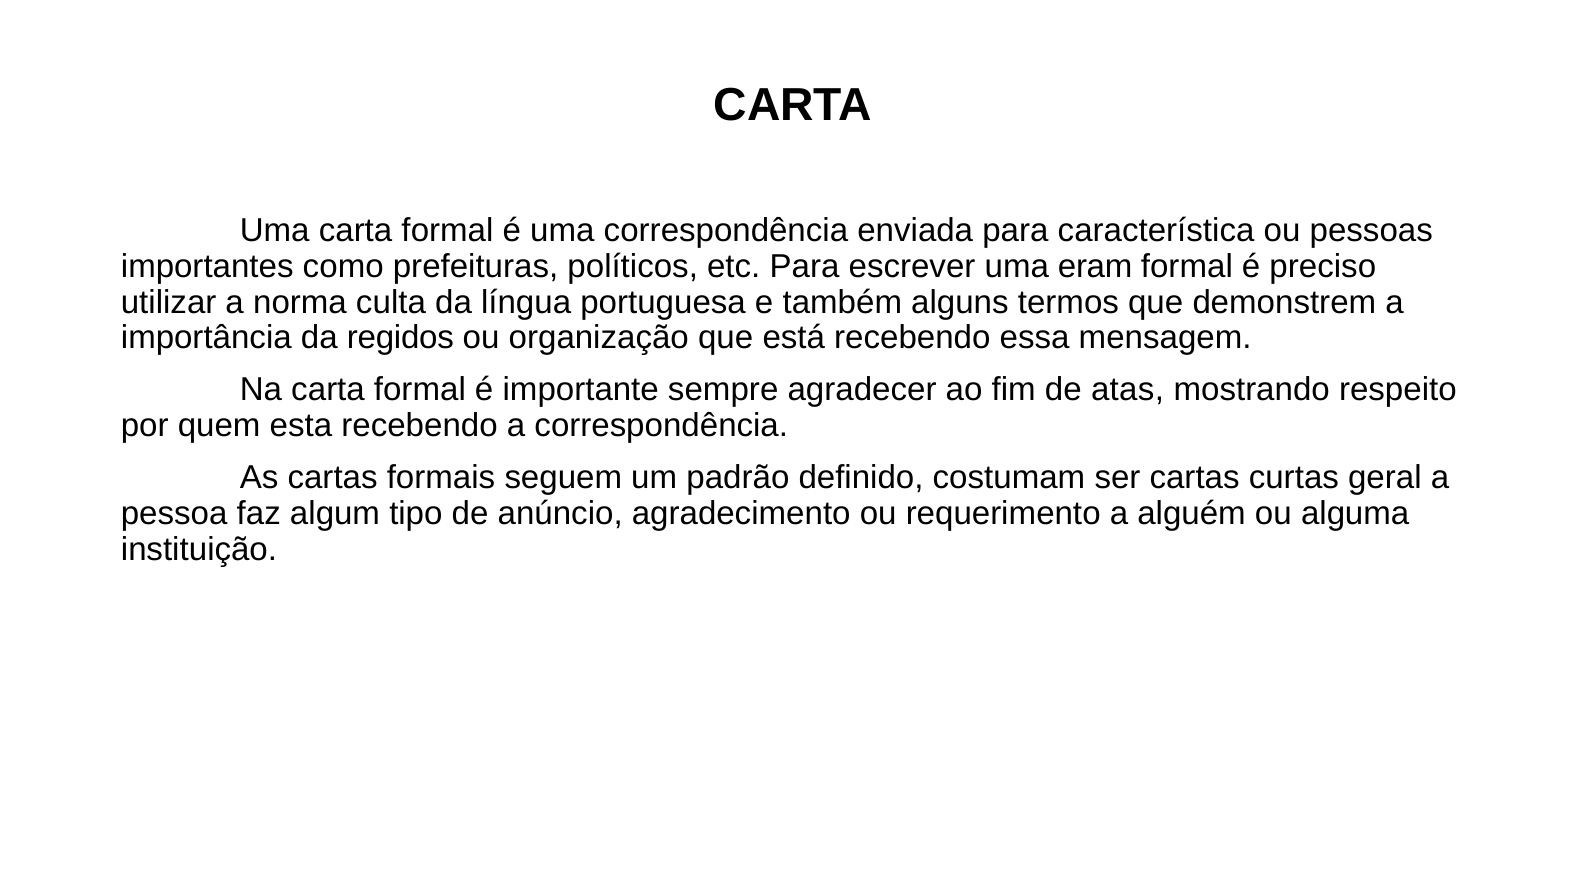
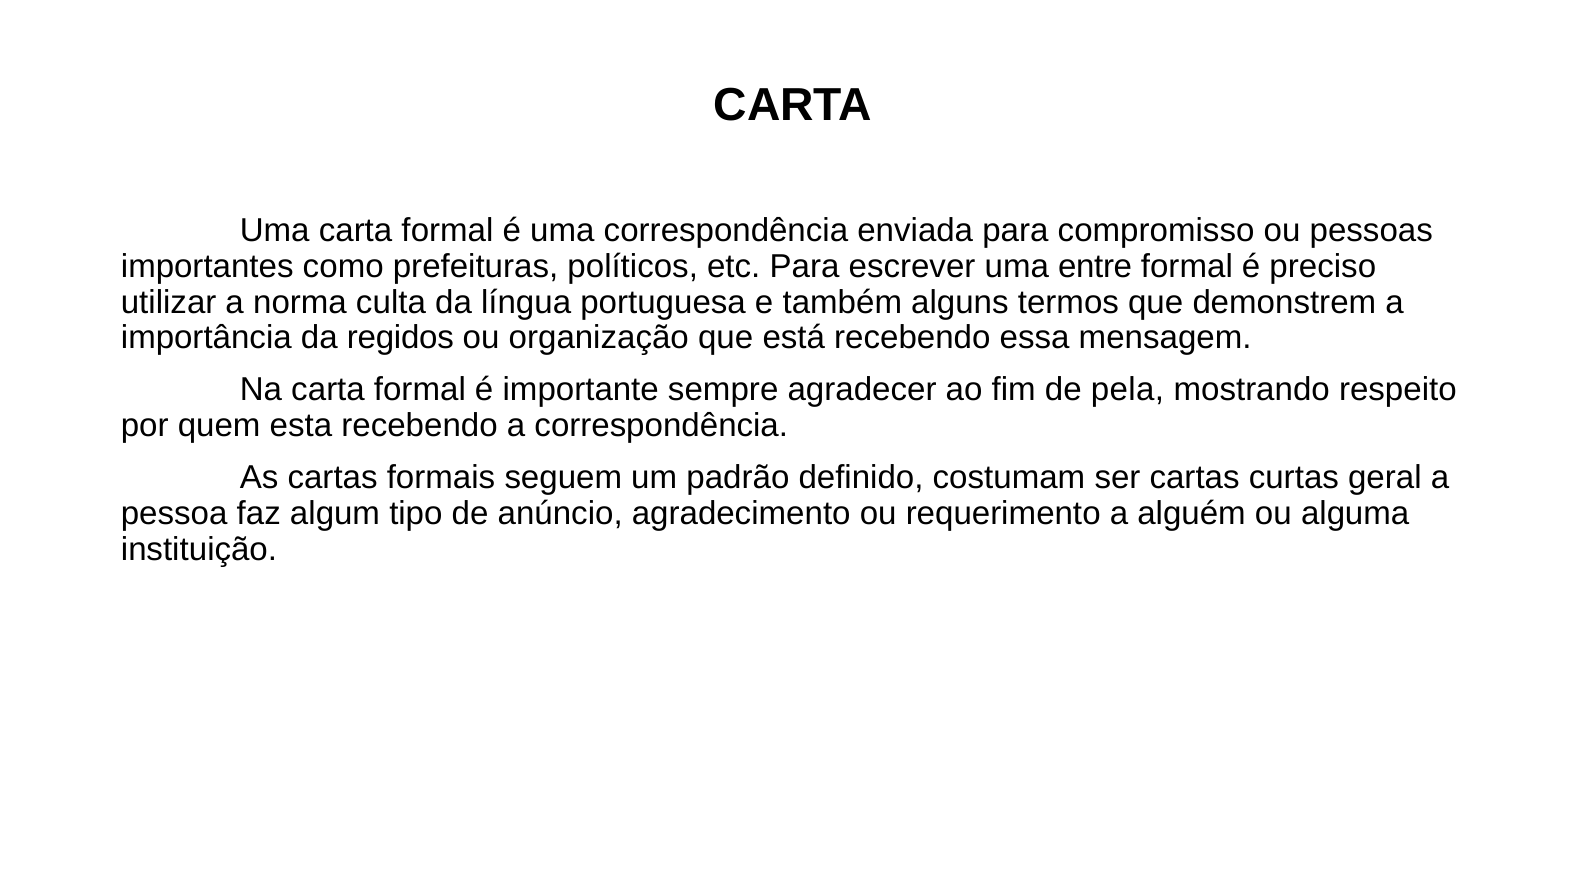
característica: característica -> compromisso
eram: eram -> entre
atas: atas -> pela
